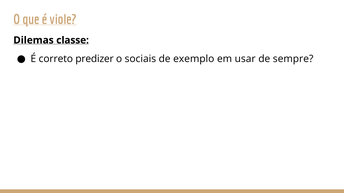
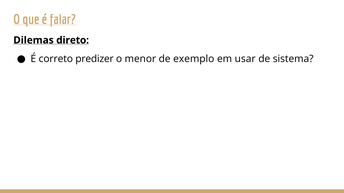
viole: viole -> falar
classe: classe -> direto
sociais: sociais -> menor
sempre: sempre -> sistema
